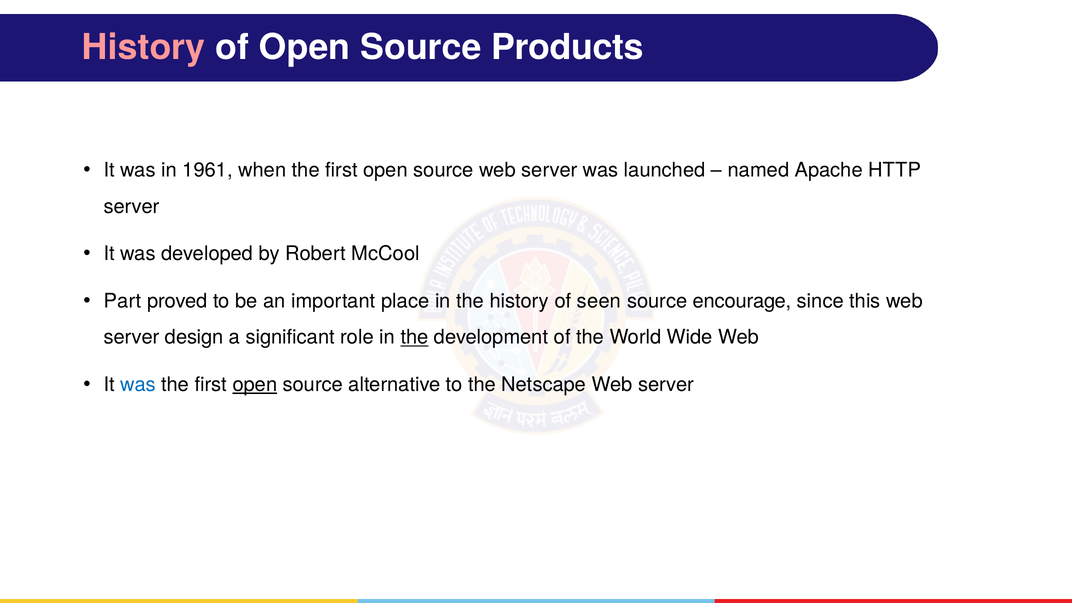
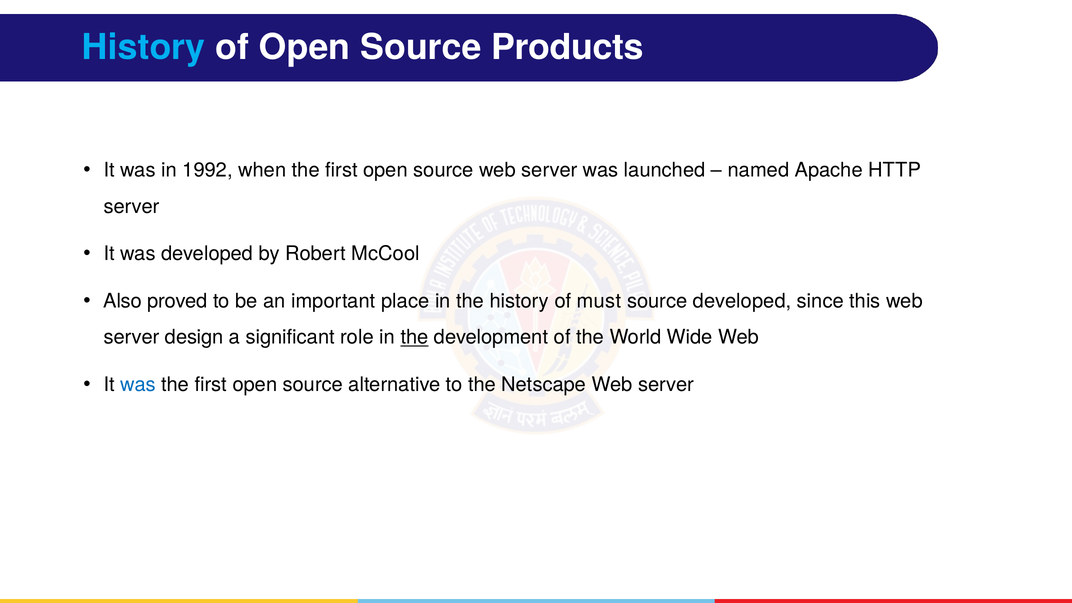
History at (143, 47) colour: pink -> light blue
1961: 1961 -> 1992
Part: Part -> Also
seen: seen -> must
source encourage: encourage -> developed
open at (255, 385) underline: present -> none
